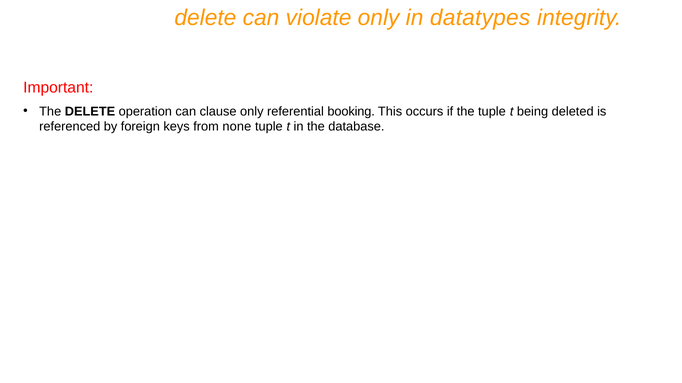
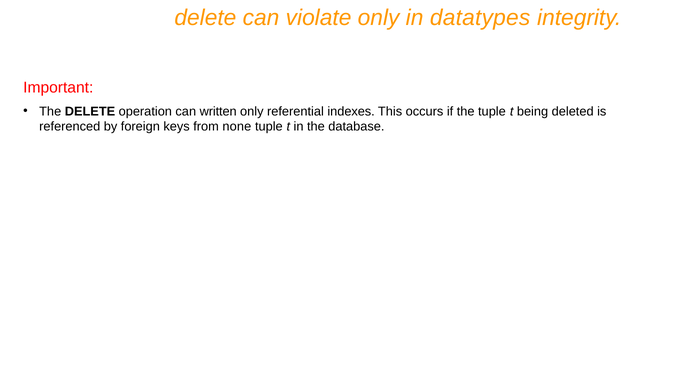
clause: clause -> written
booking: booking -> indexes
